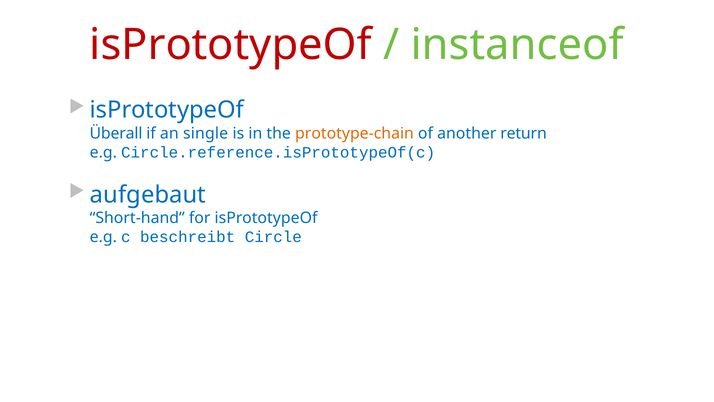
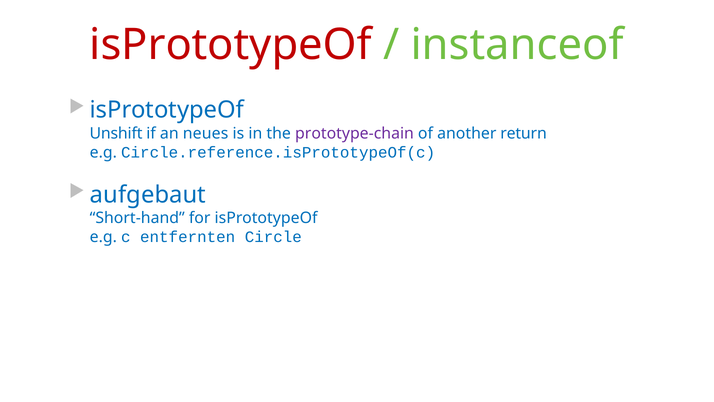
Überall: Überall -> Unshift
single: single -> neues
prototype-chain colour: orange -> purple
beschreibt: beschreibt -> entfernten
